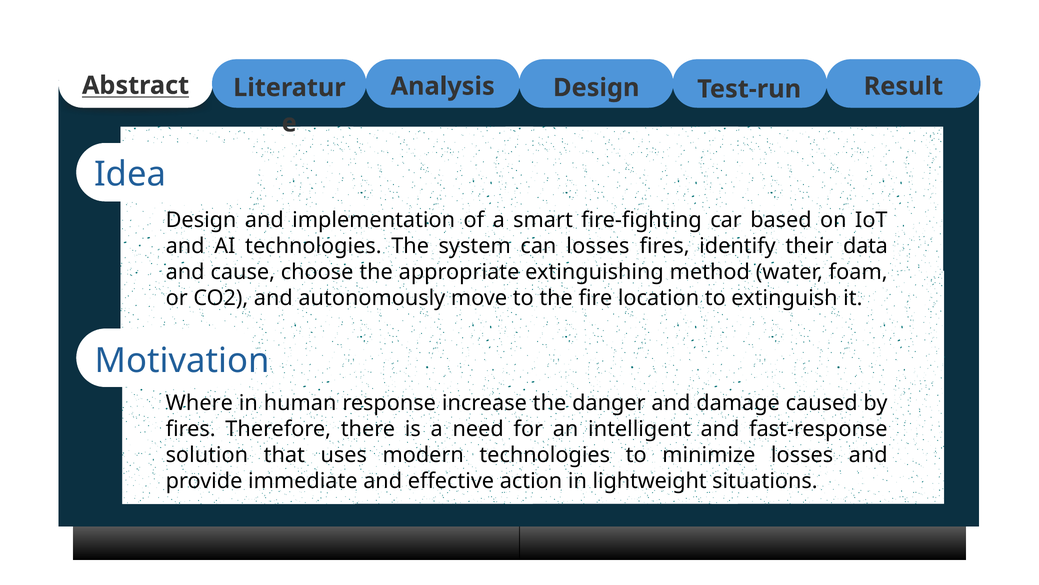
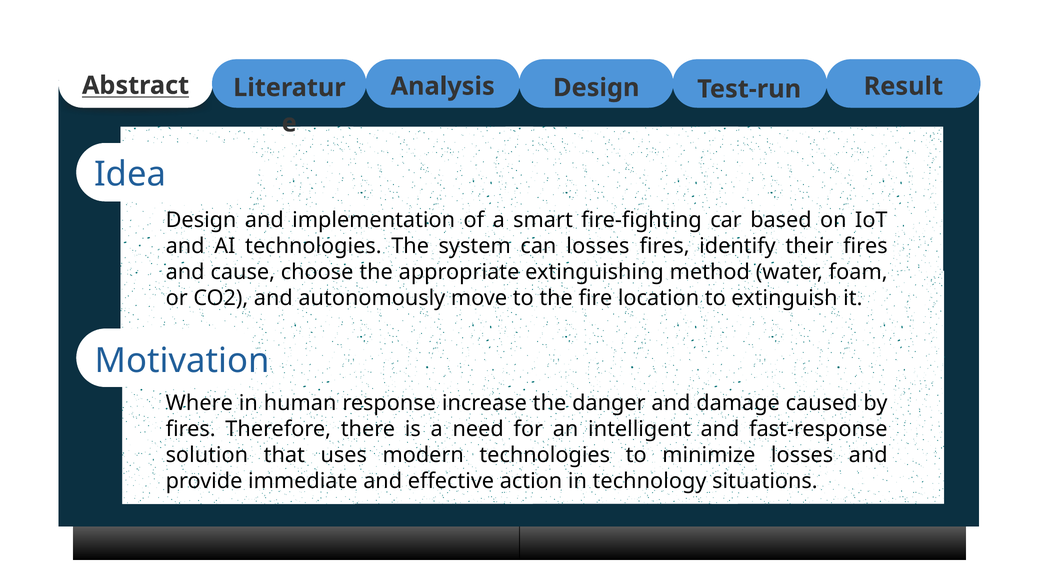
their data: data -> fires
lightweight: lightweight -> technology
